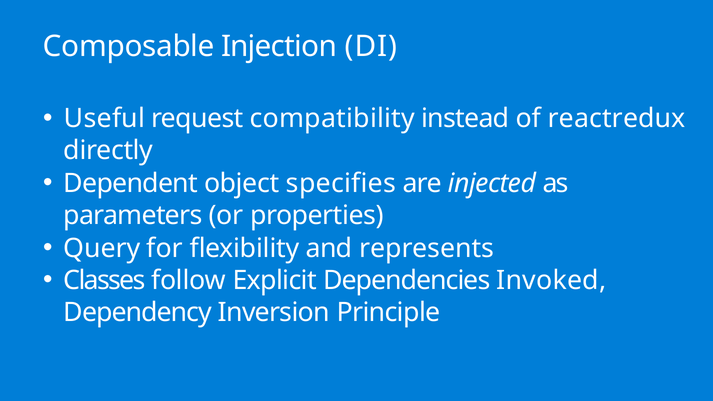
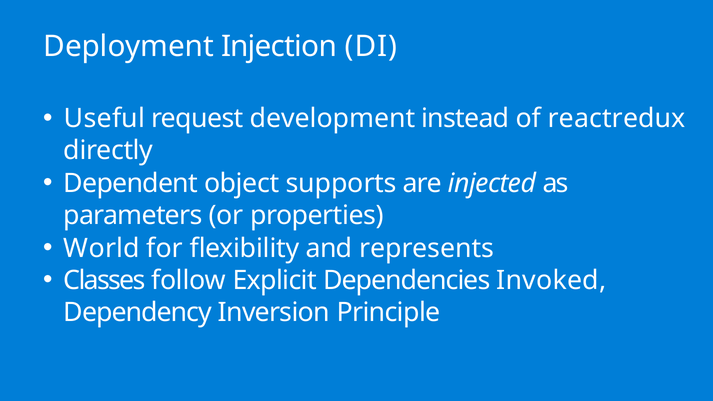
Composable: Composable -> Deployment
compatibility: compatibility -> development
specifies: specifies -> supports
Query: Query -> World
